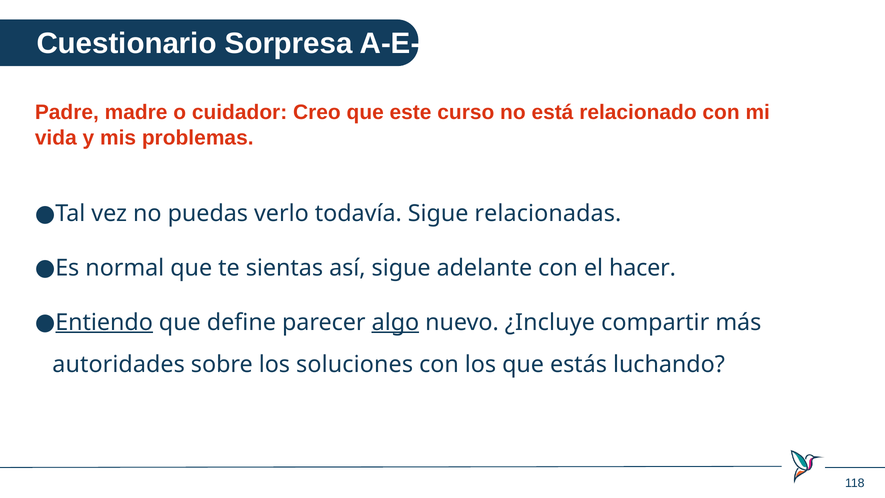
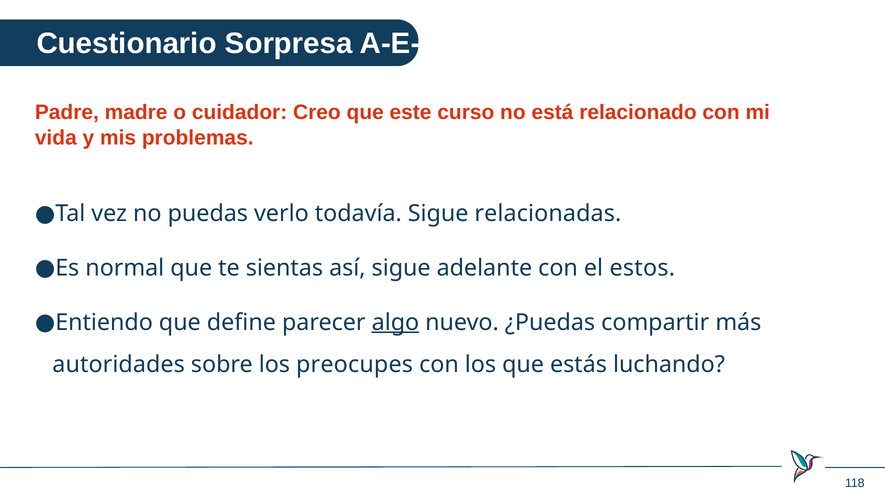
hacer: hacer -> estos
Entiendo underline: present -> none
¿Incluye: ¿Incluye -> ¿Puedas
soluciones: soluciones -> preocupes
